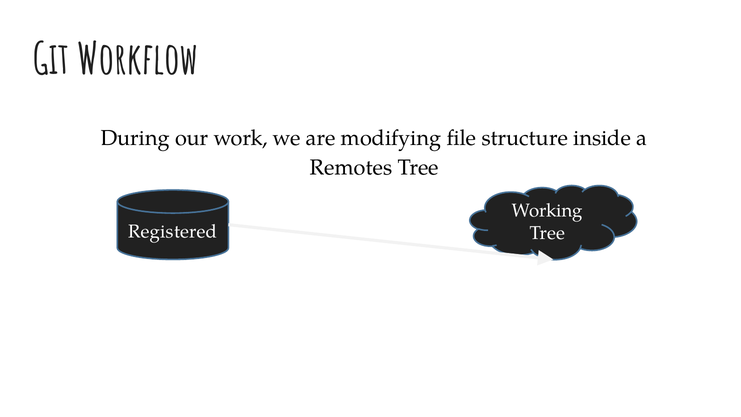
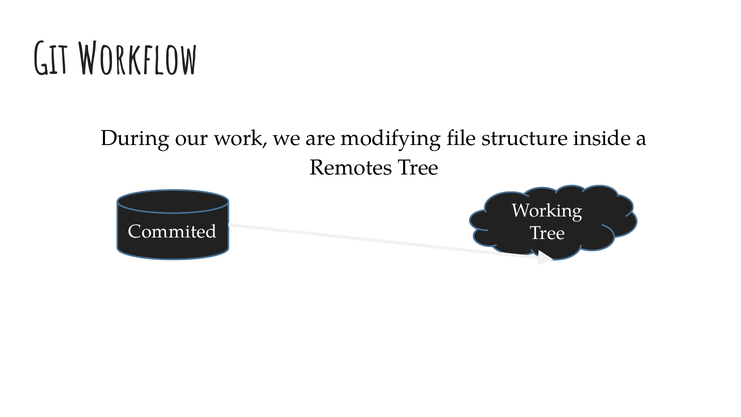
Registered: Registered -> Commited
